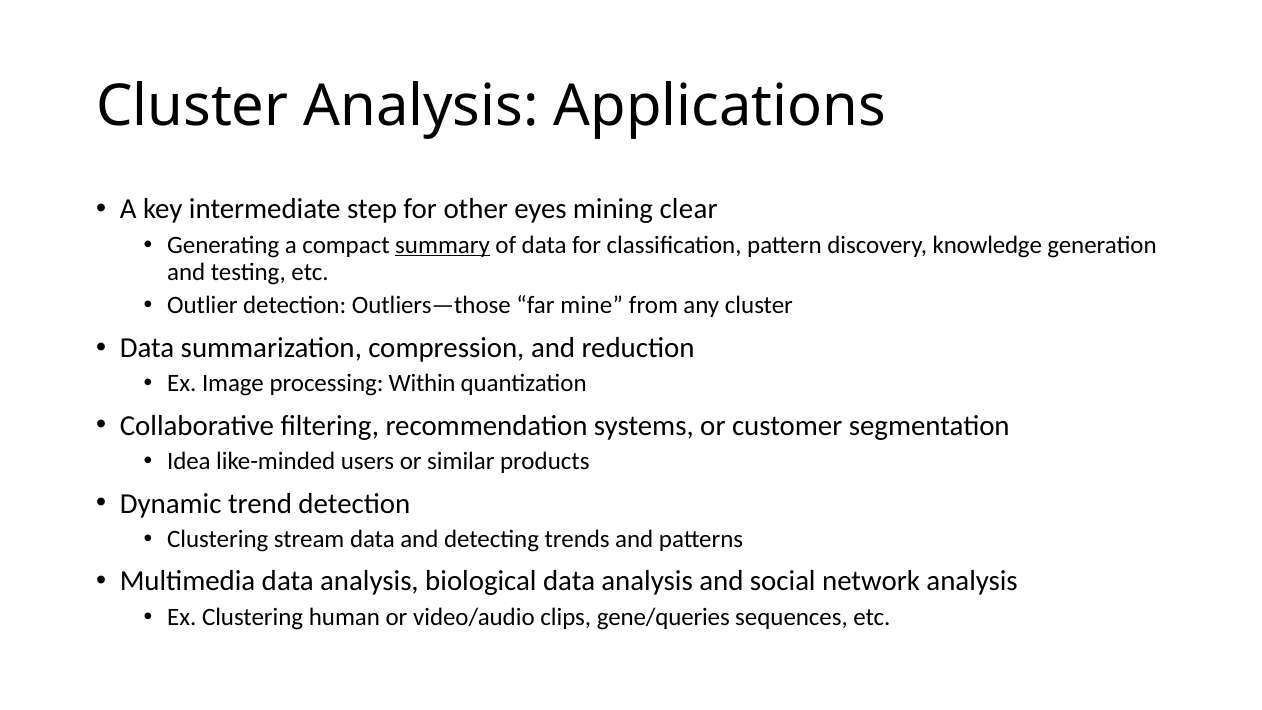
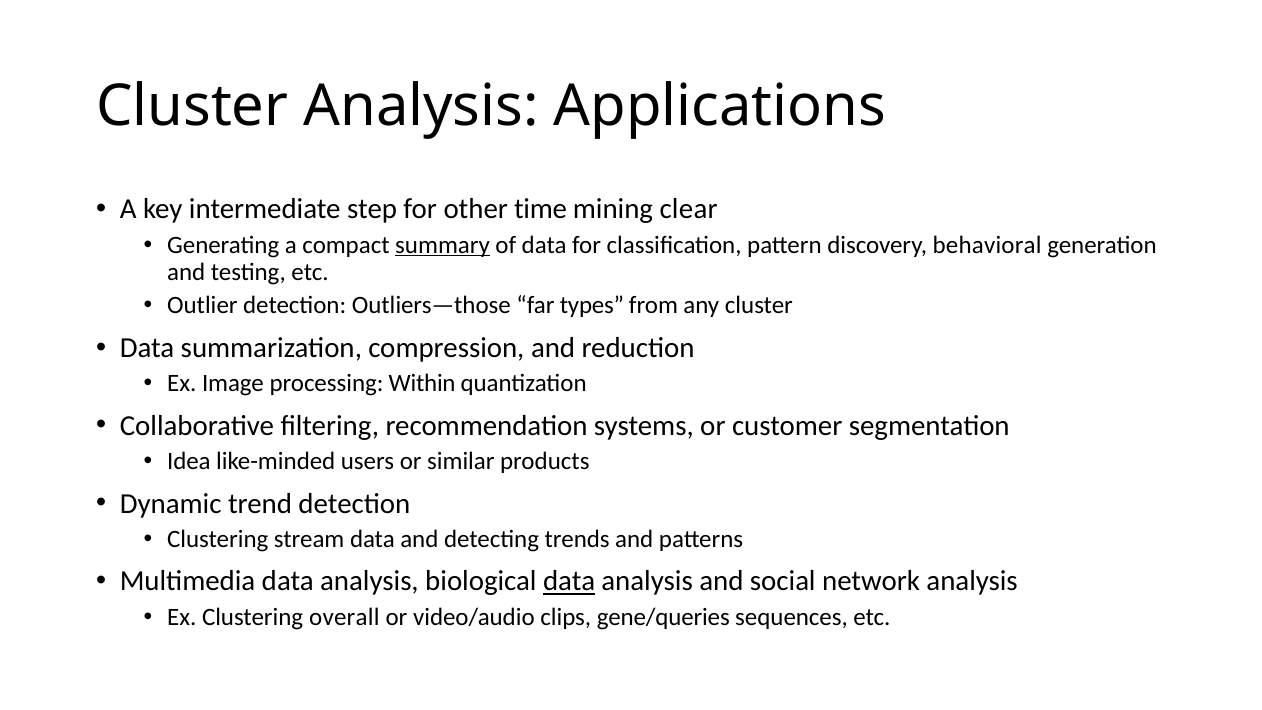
eyes: eyes -> time
knowledge: knowledge -> behavioral
mine: mine -> types
data at (569, 581) underline: none -> present
human: human -> overall
